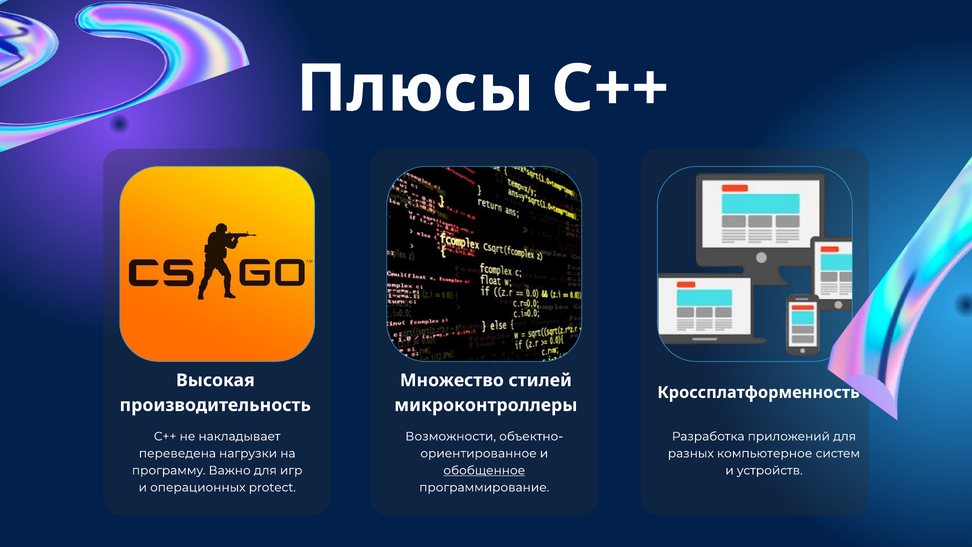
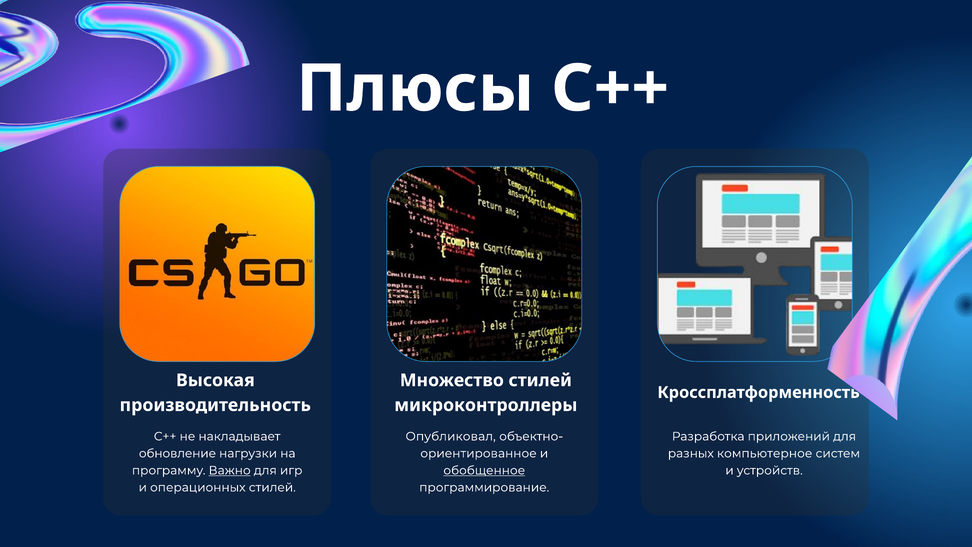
Возможности: Возможности -> Опубликовал
переведена: переведена -> обновление
Важно underline: none -> present
операционных protect: protect -> стилей
